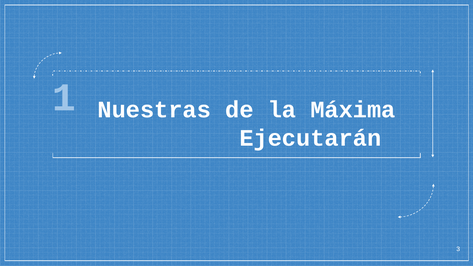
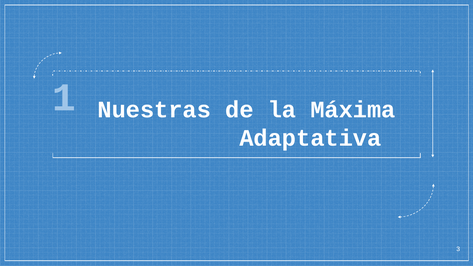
Ejecutarán: Ejecutarán -> Adaptativa
